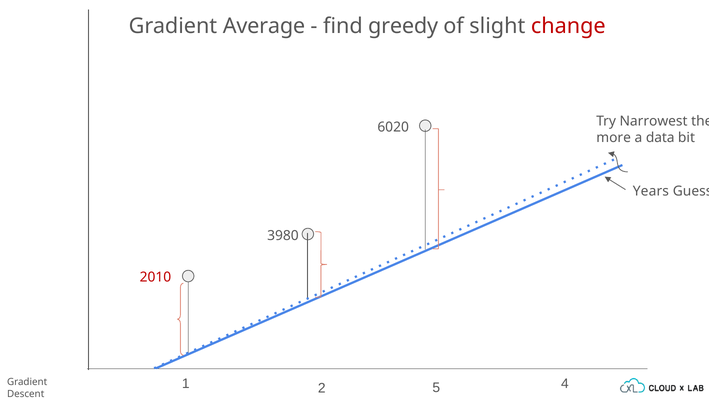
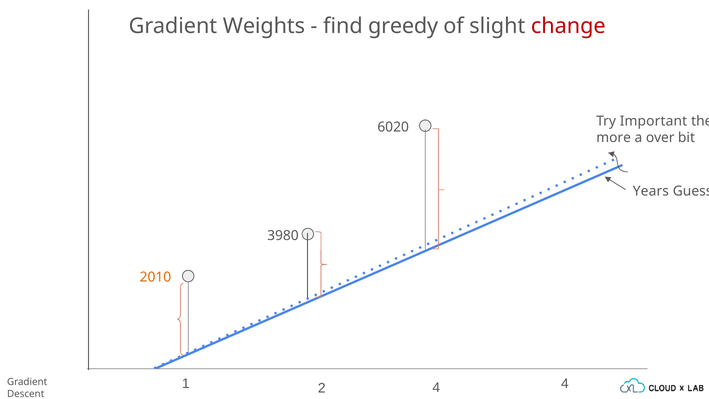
Average: Average -> Weights
Narrowest: Narrowest -> Important
data: data -> over
2010 colour: red -> orange
2 5: 5 -> 4
